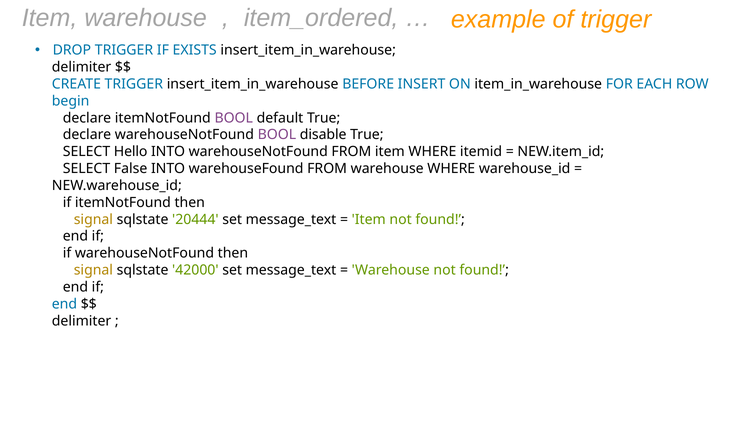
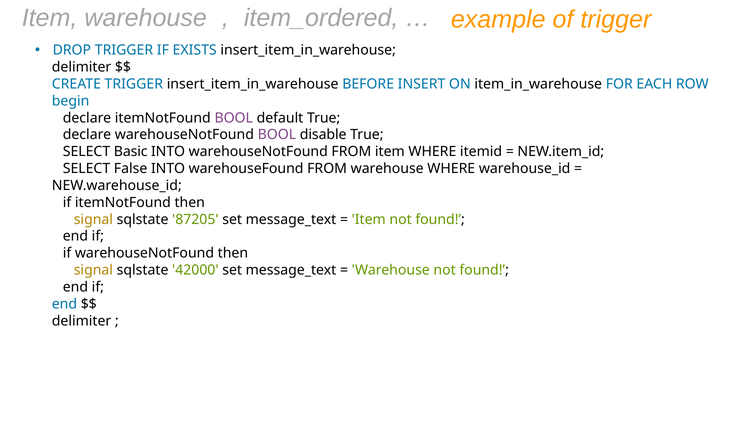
Hello: Hello -> Basic
20444: 20444 -> 87205
